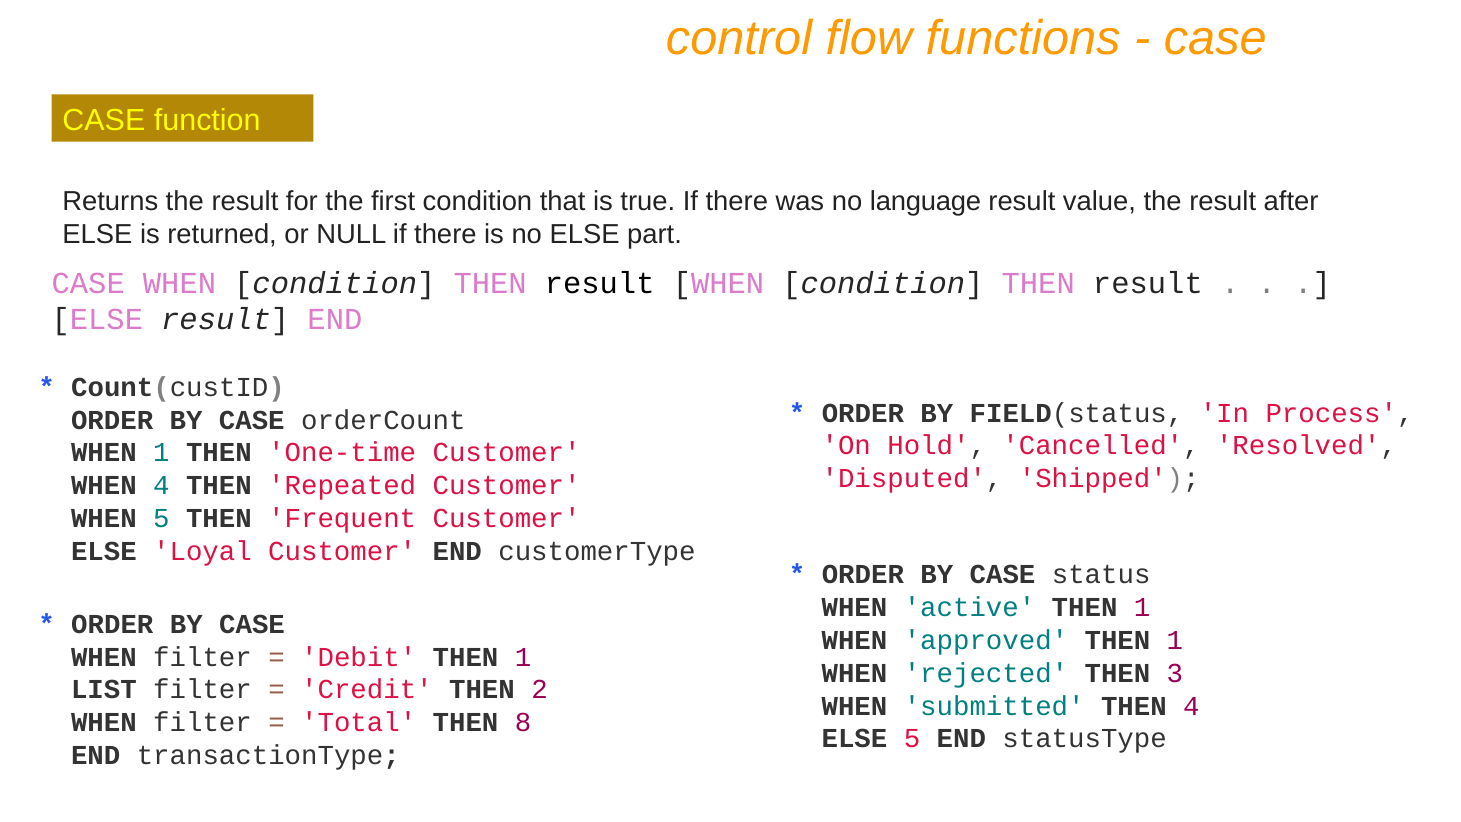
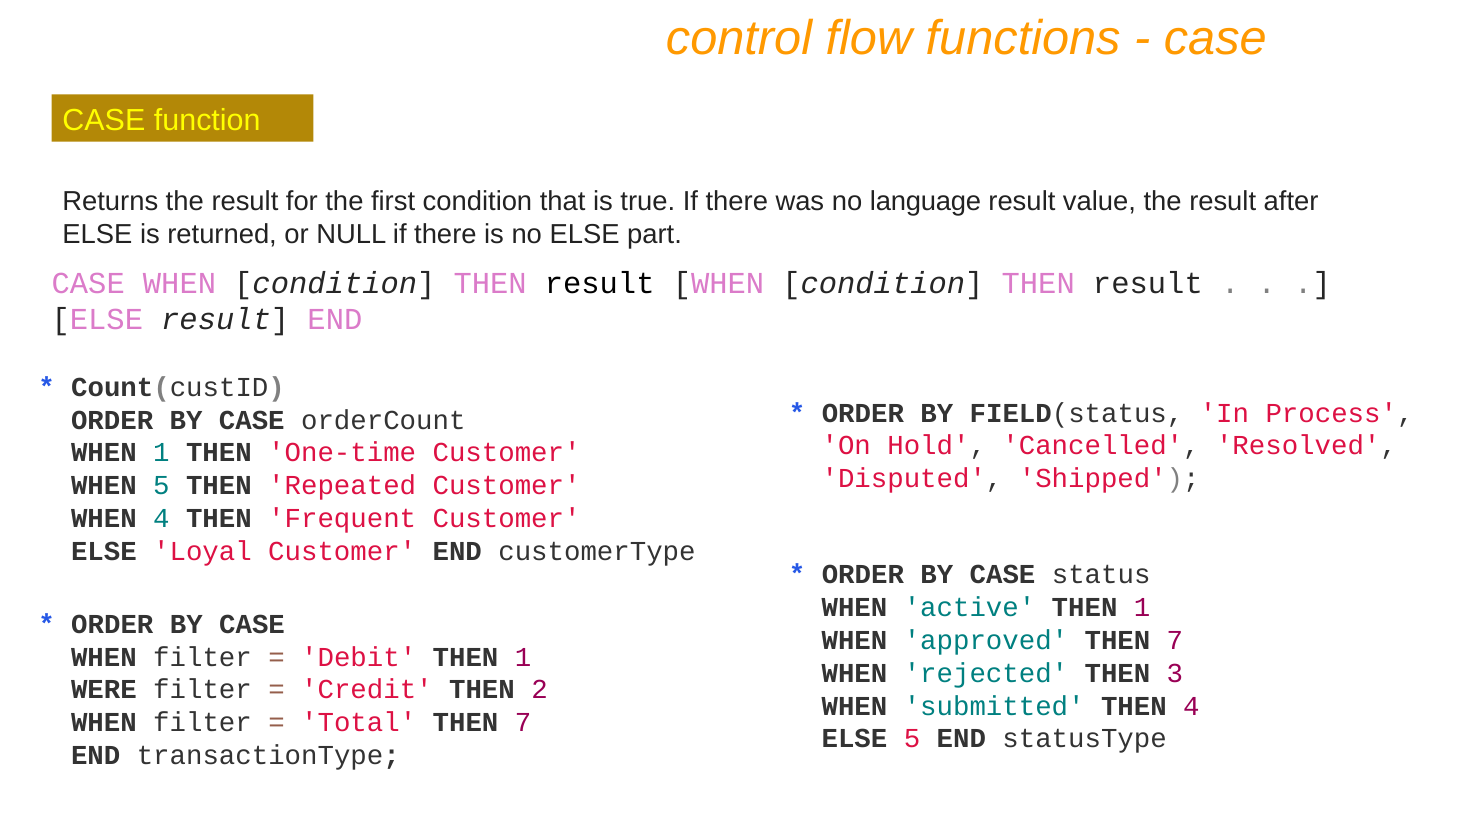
WHEN 4: 4 -> 5
WHEN 5: 5 -> 4
approved THEN 1: 1 -> 7
LIST: LIST -> WERE
Total THEN 8: 8 -> 7
